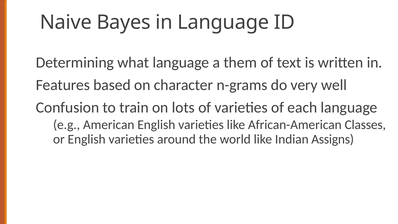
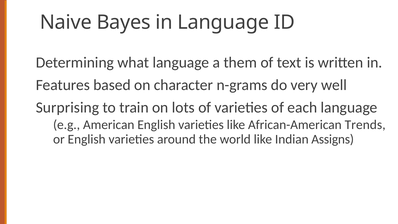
Confusion: Confusion -> Surprising
Classes: Classes -> Trends
